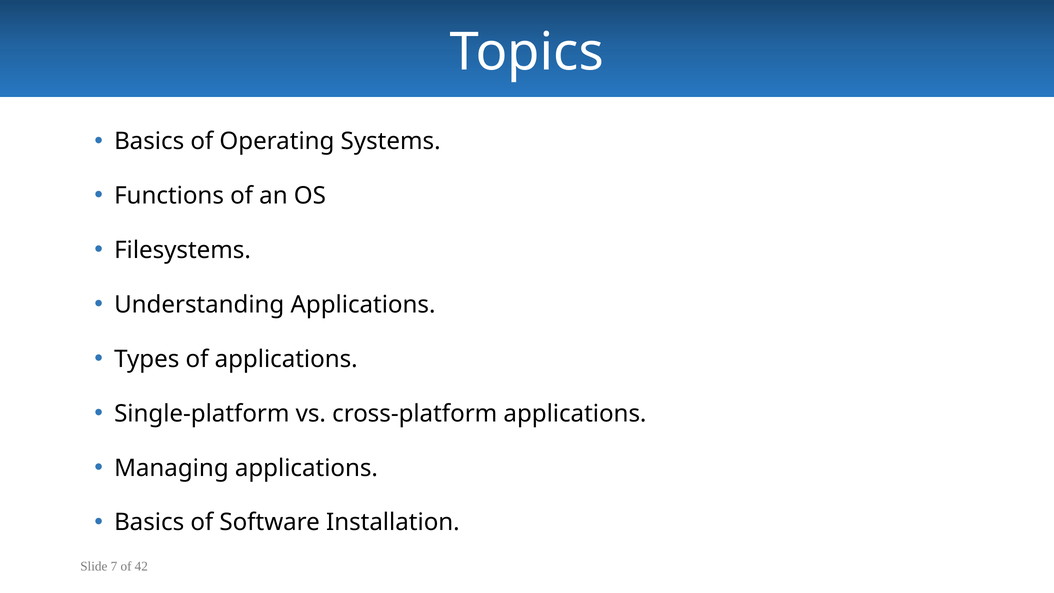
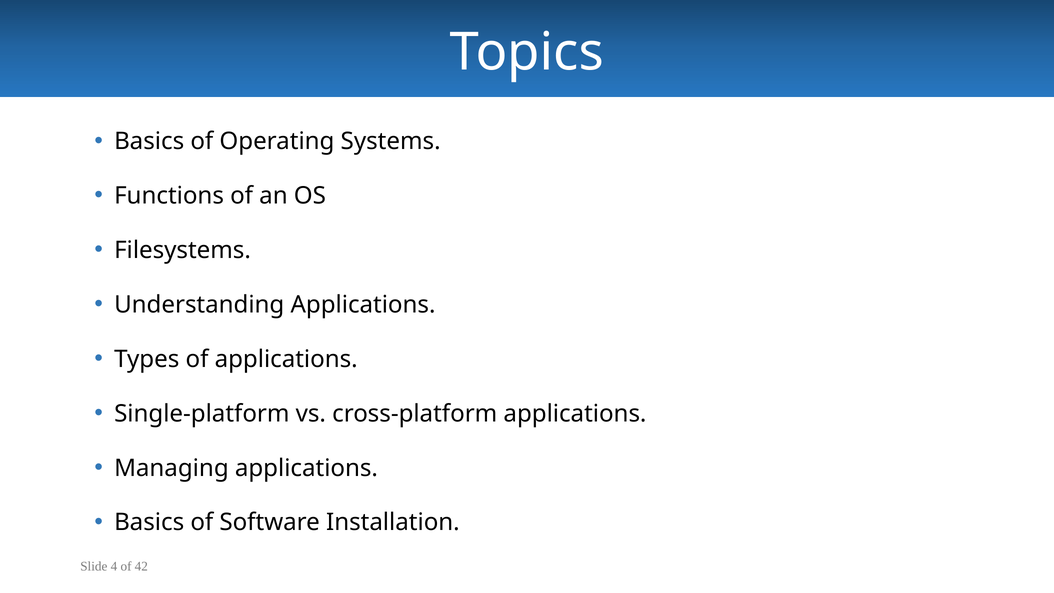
7: 7 -> 4
